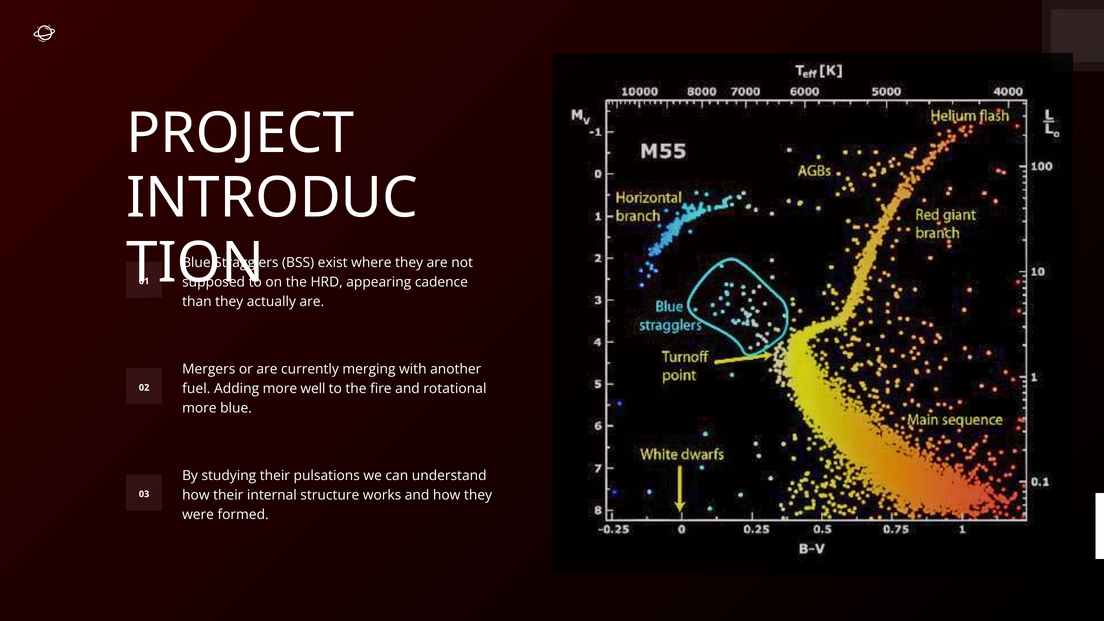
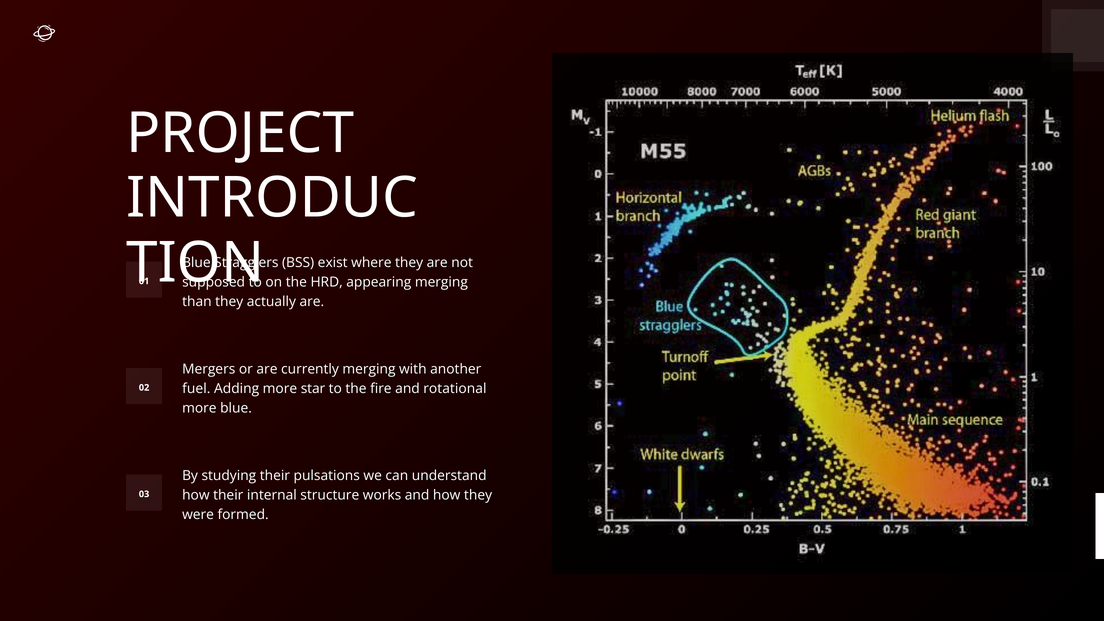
appearing cadence: cadence -> merging
well: well -> star
